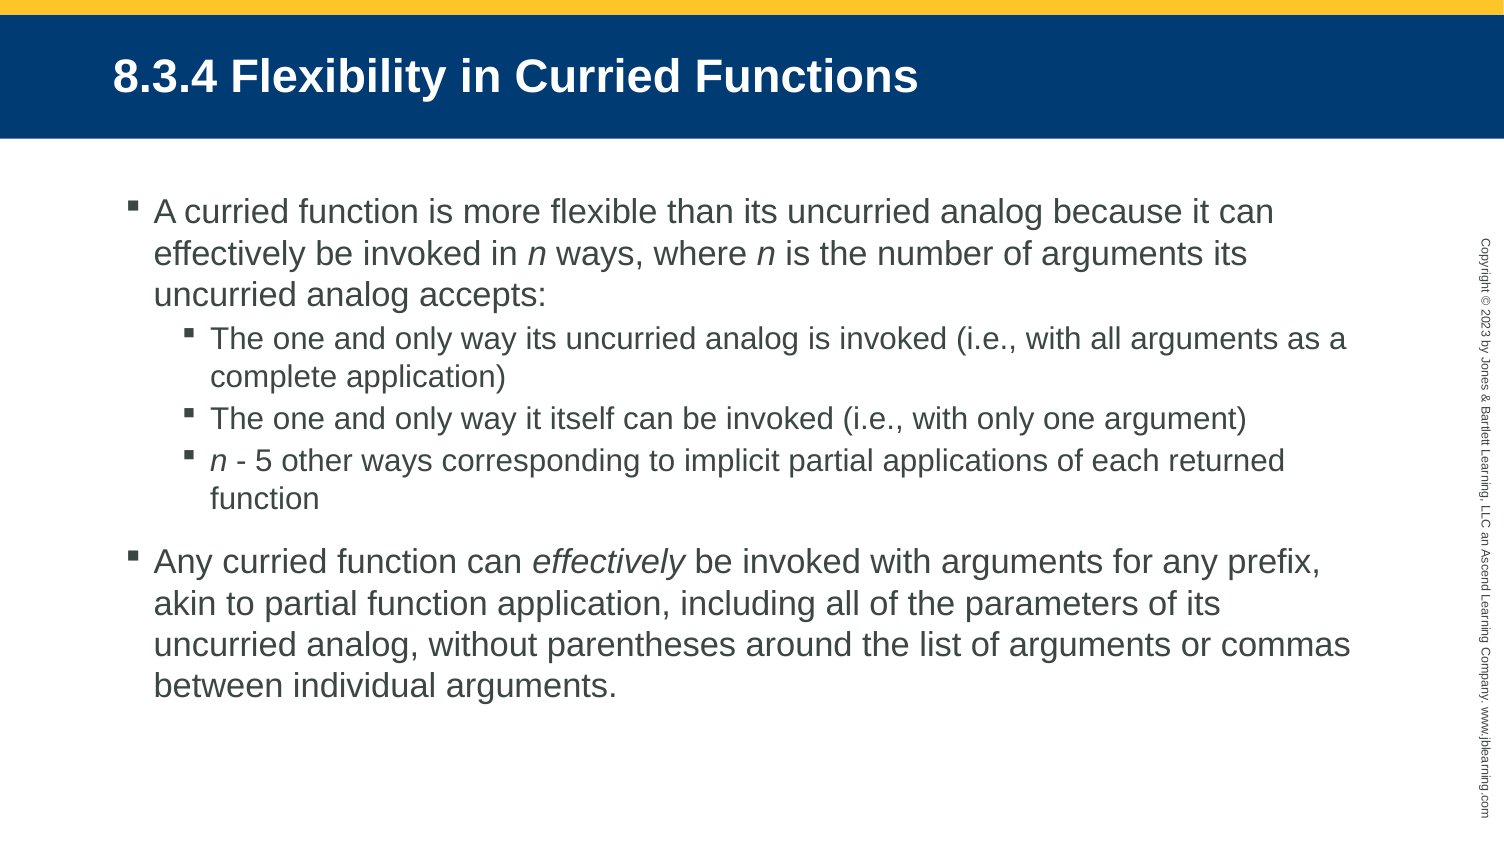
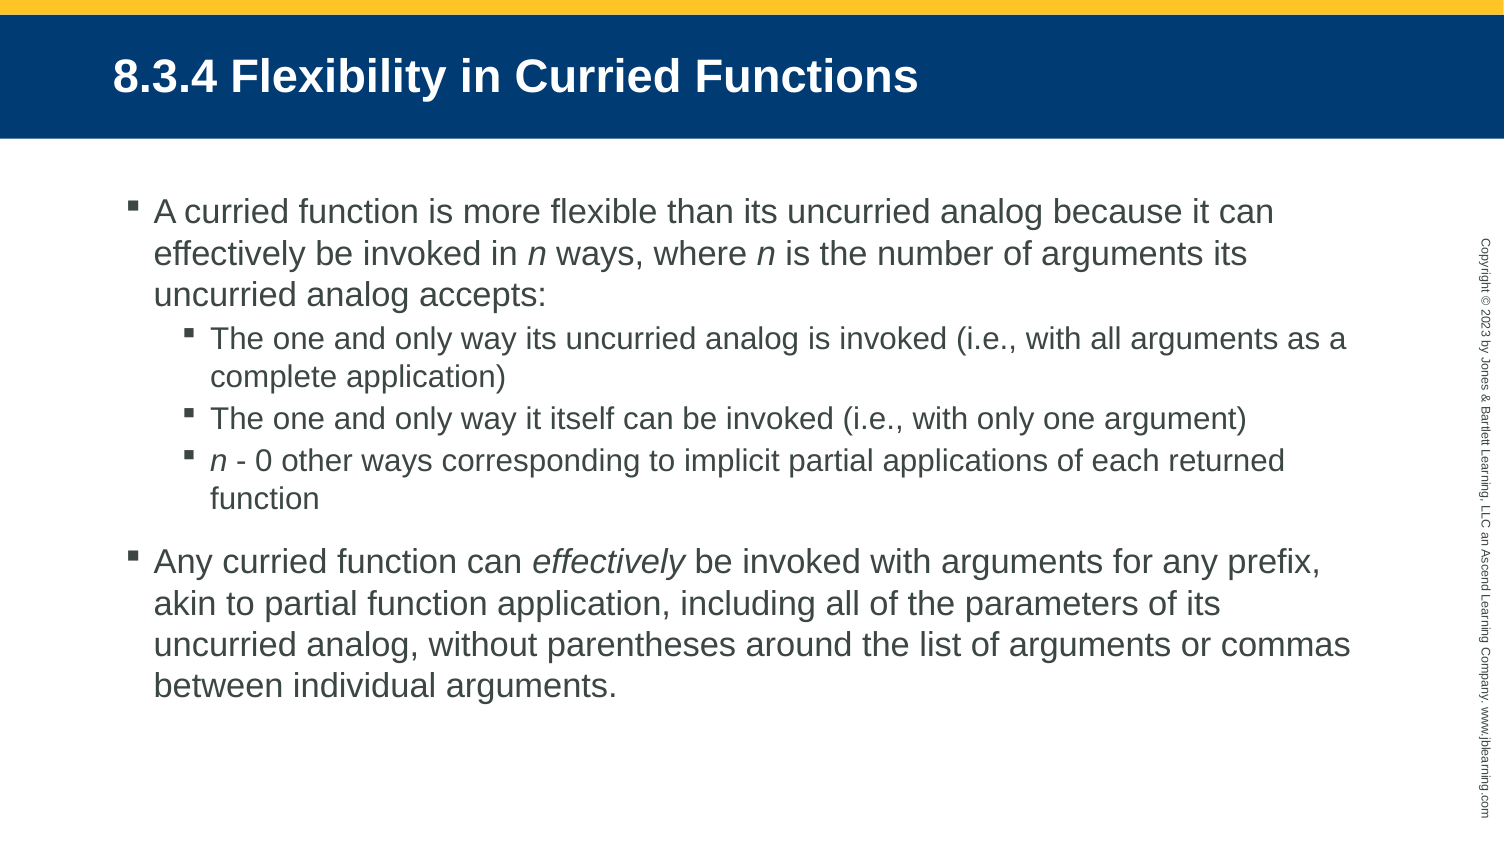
5 at (264, 462): 5 -> 0
